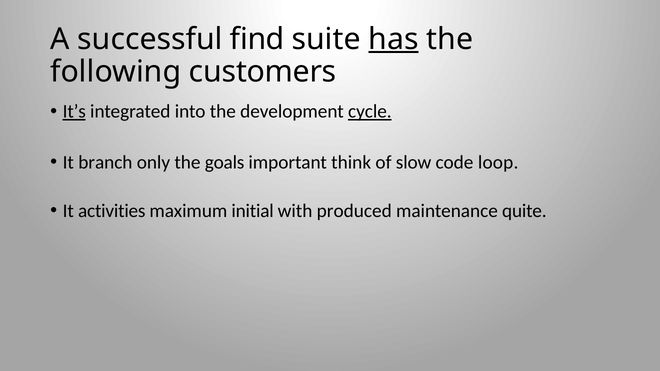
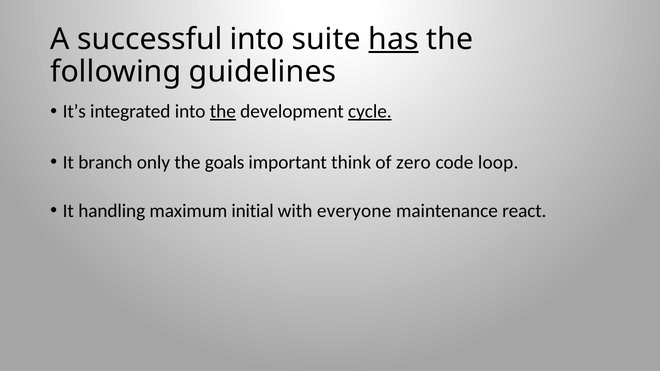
successful find: find -> into
customers: customers -> guidelines
It’s underline: present -> none
the at (223, 112) underline: none -> present
slow: slow -> zero
activities: activities -> handling
produced: produced -> everyone
quite: quite -> react
